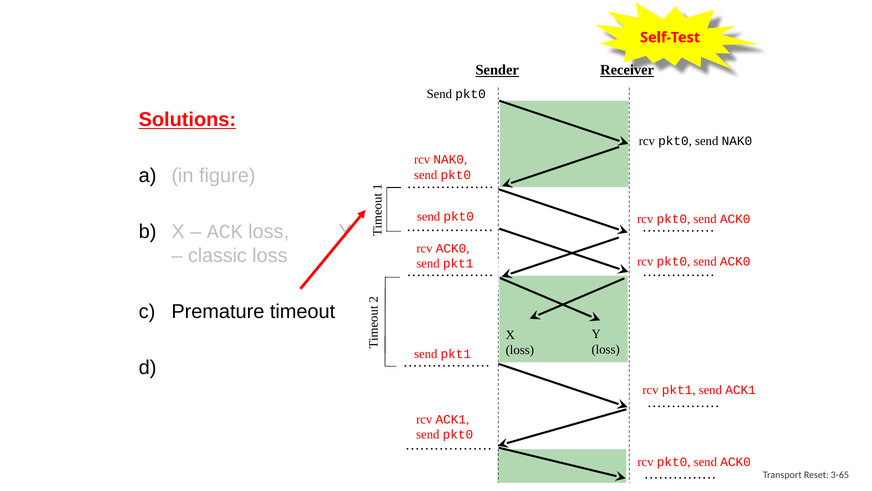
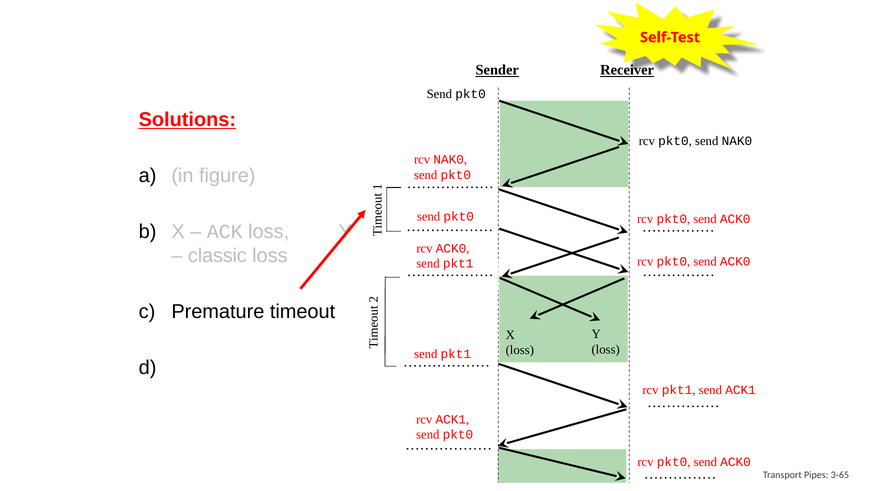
Reset: Reset -> Pipes
